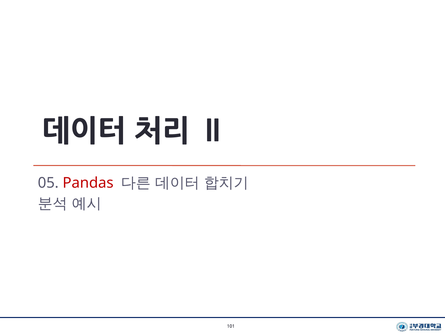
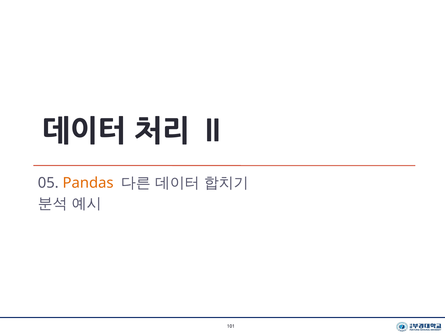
Pandas colour: red -> orange
